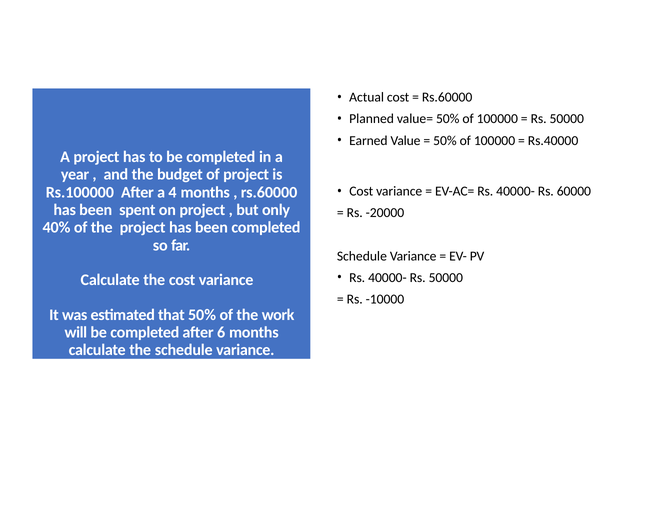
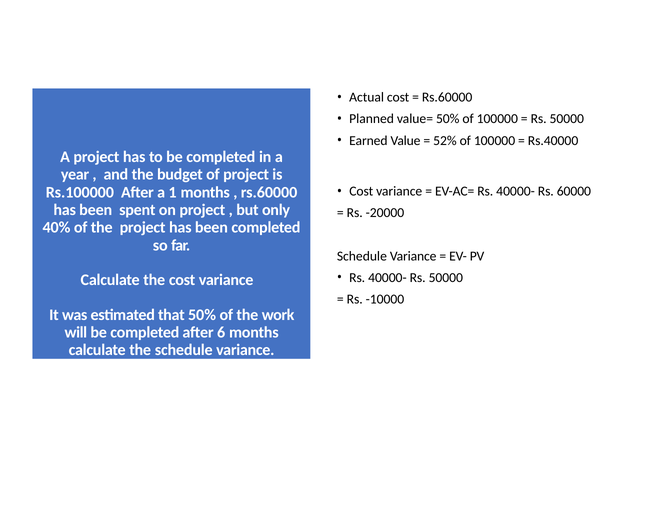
50% at (445, 140): 50% -> 52%
4: 4 -> 1
